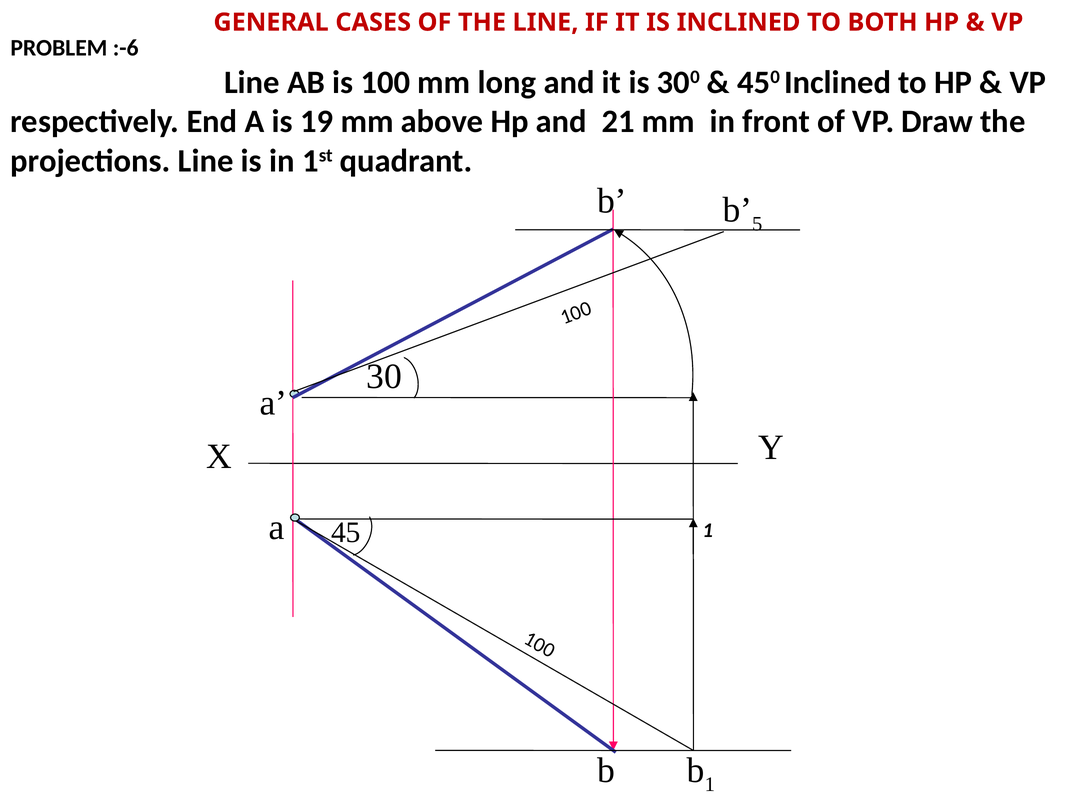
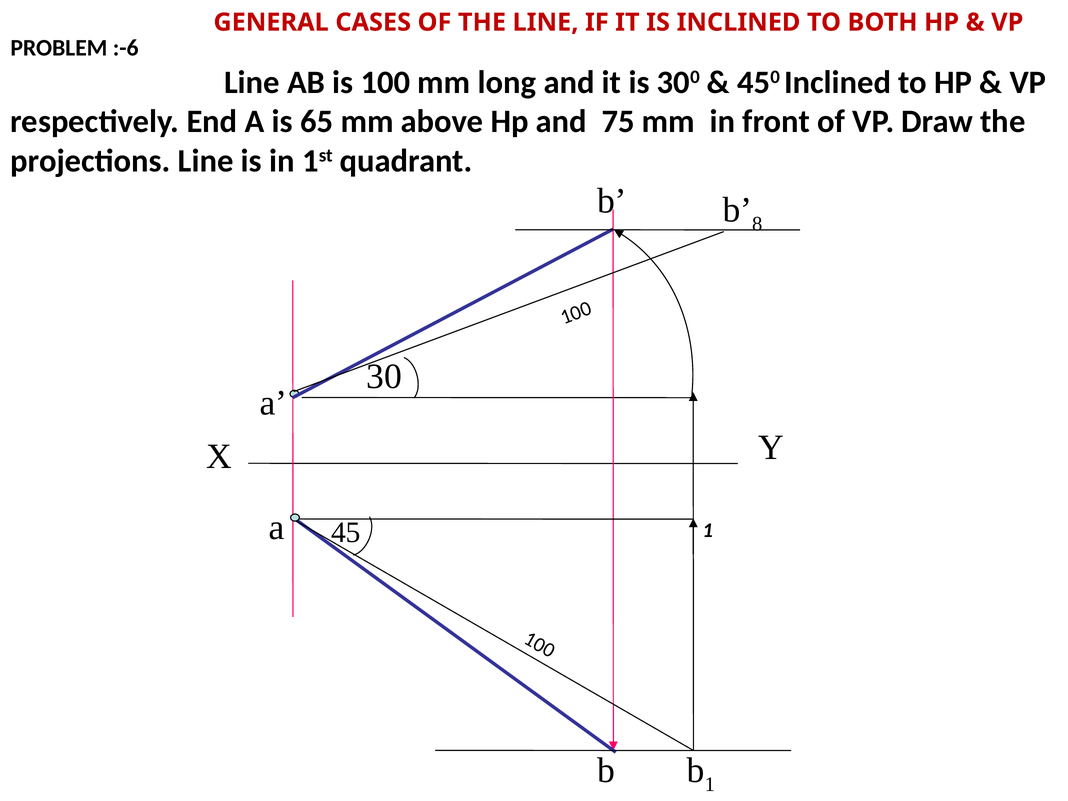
19: 19 -> 65
21: 21 -> 75
5: 5 -> 8
